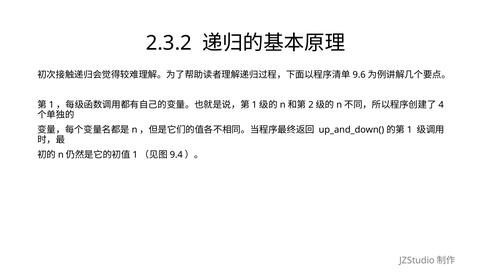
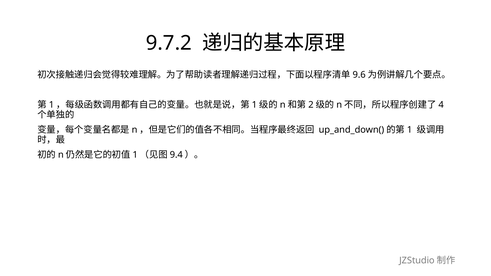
2.3.2: 2.3.2 -> 9.7.2
